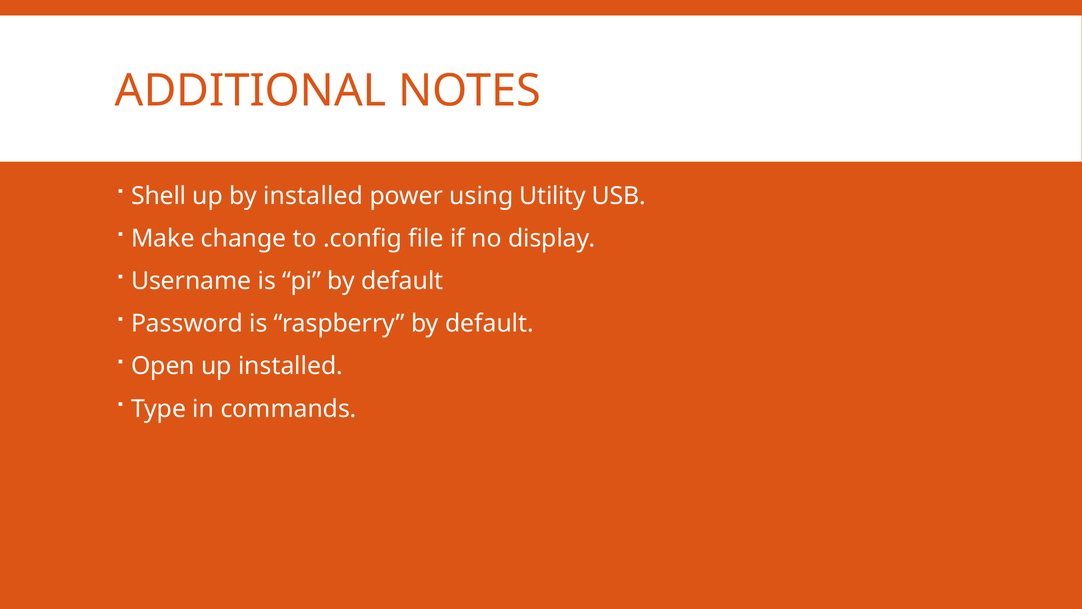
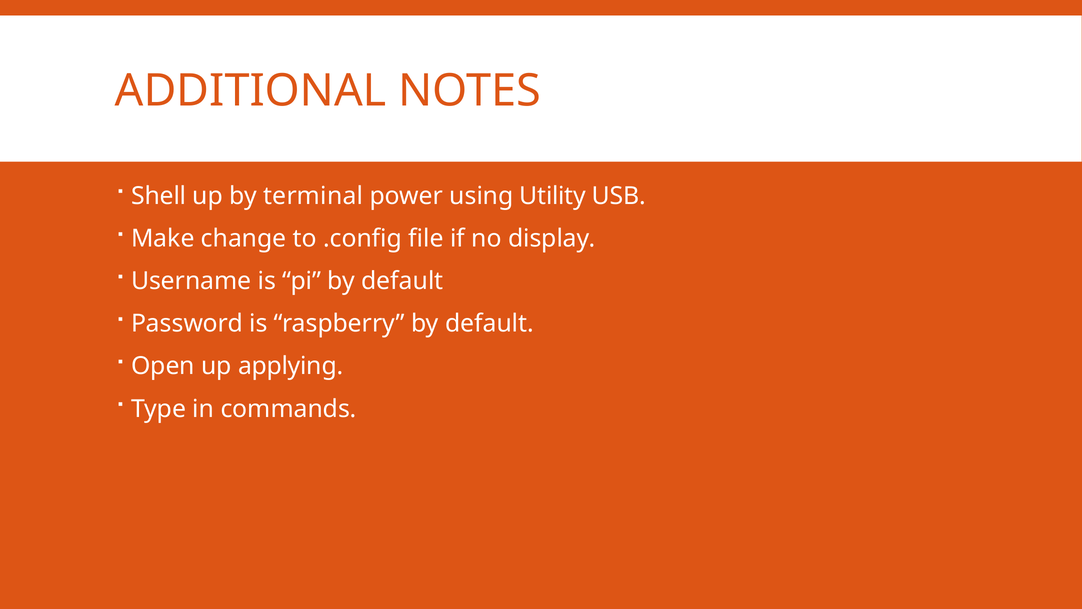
by installed: installed -> terminal
up installed: installed -> applying
